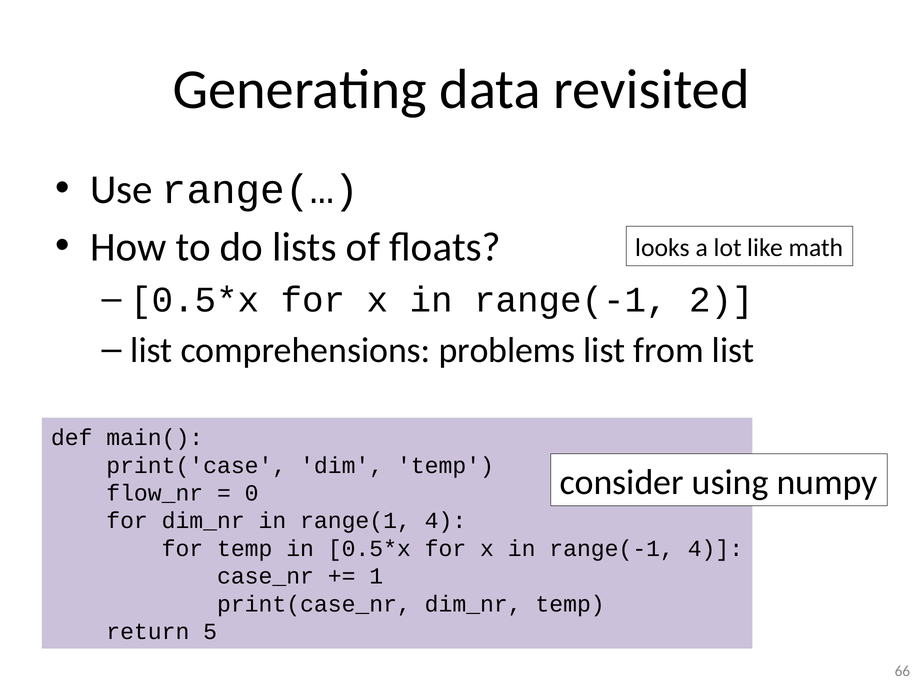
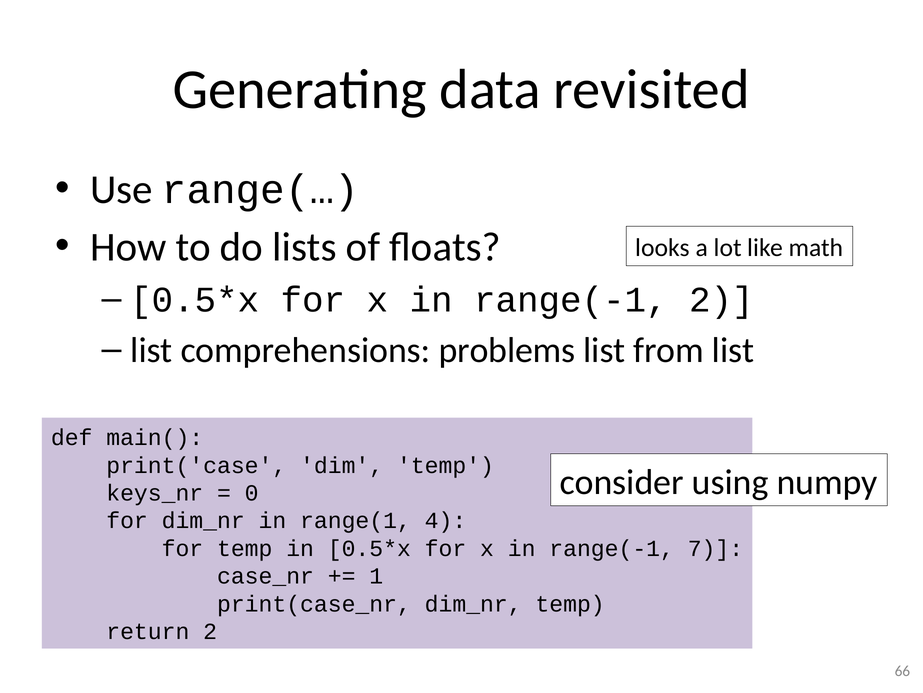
flow_nr: flow_nr -> keys_nr
range(-1 4: 4 -> 7
return 5: 5 -> 2
